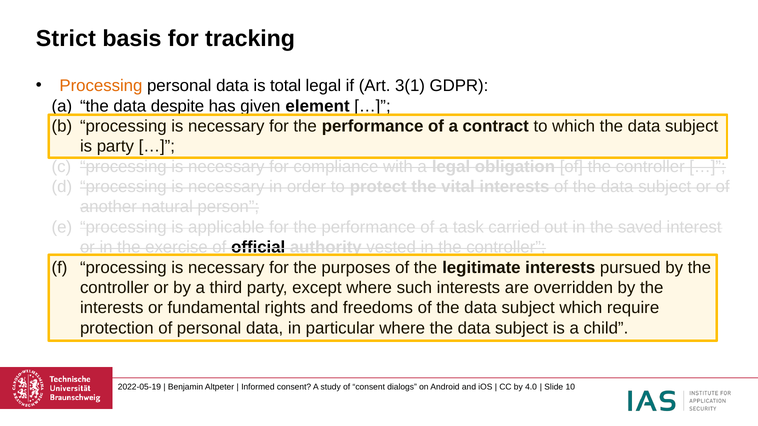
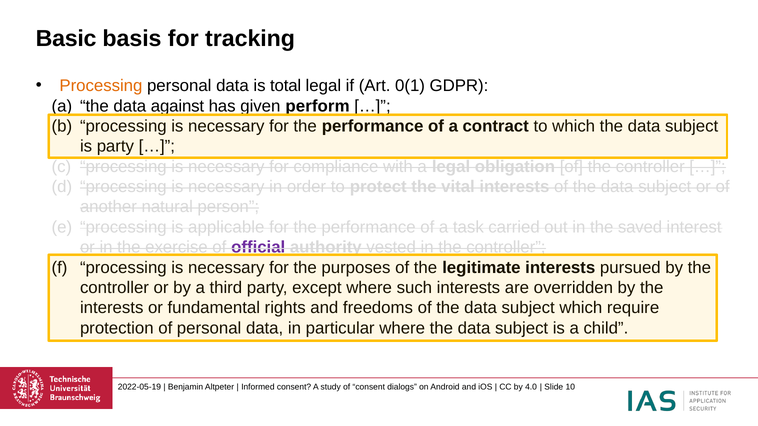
Strict: Strict -> Basic
3(1: 3(1 -> 0(1
despite: despite -> against
element: element -> perform
official colour: black -> purple
